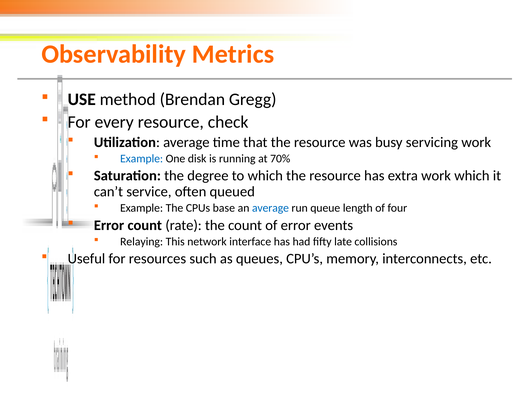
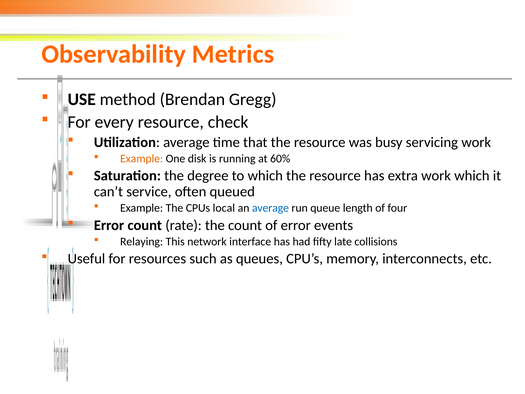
Example at (142, 159) colour: blue -> orange
70%: 70% -> 60%
base: base -> local
